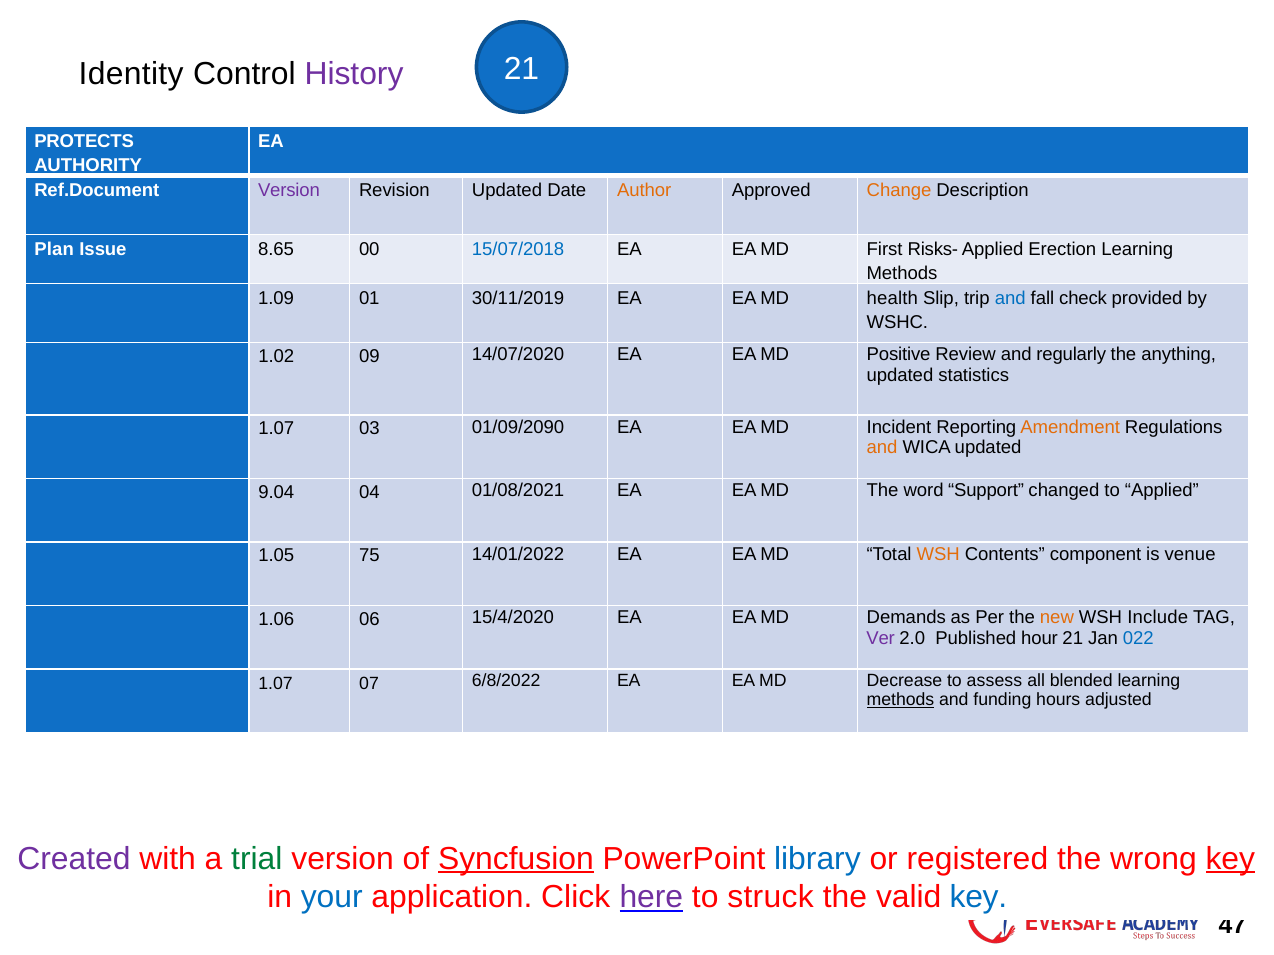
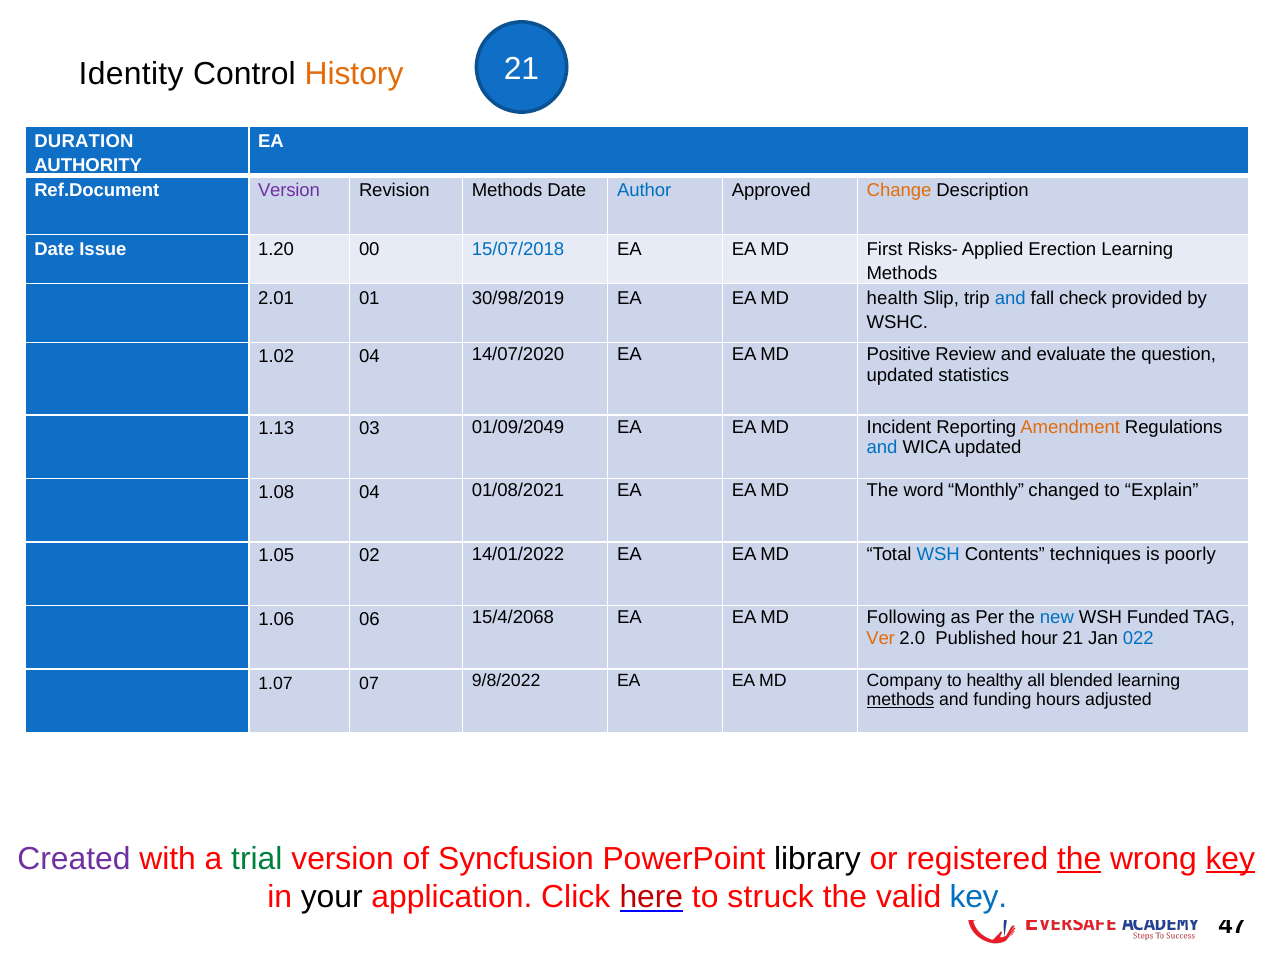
History colour: purple -> orange
PROTECTS: PROTECTS -> DURATION
Revision Updated: Updated -> Methods
Author colour: orange -> blue
Plan at (54, 249): Plan -> Date
8.65: 8.65 -> 1.20
1.09: 1.09 -> 2.01
30/11/2019: 30/11/2019 -> 30/98/2019
1.02 09: 09 -> 04
regularly: regularly -> evaluate
anything: anything -> question
1.07 at (276, 429): 1.07 -> 1.13
01/09/2090: 01/09/2090 -> 01/09/2049
and at (882, 448) colour: orange -> blue
9.04: 9.04 -> 1.08
Support: Support -> Monthly
to Applied: Applied -> Explain
75: 75 -> 02
WSH at (938, 554) colour: orange -> blue
component: component -> techniques
venue: venue -> poorly
15/4/2020: 15/4/2020 -> 15/4/2068
Demands: Demands -> Following
new colour: orange -> blue
Include: Include -> Funded
Ver colour: purple -> orange
6/8/2022: 6/8/2022 -> 9/8/2022
Decrease: Decrease -> Company
assess: assess -> healthy
Syncfusion underline: present -> none
library colour: blue -> black
the at (1079, 859) underline: none -> present
your colour: blue -> black
here colour: purple -> red
